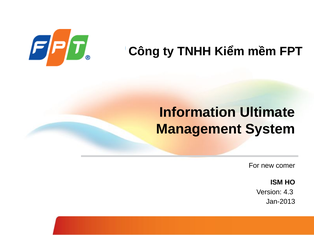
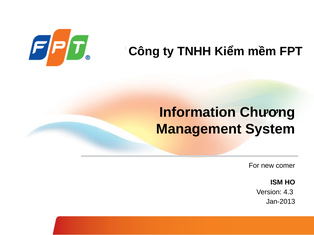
Ultimate: Ultimate -> Chương
